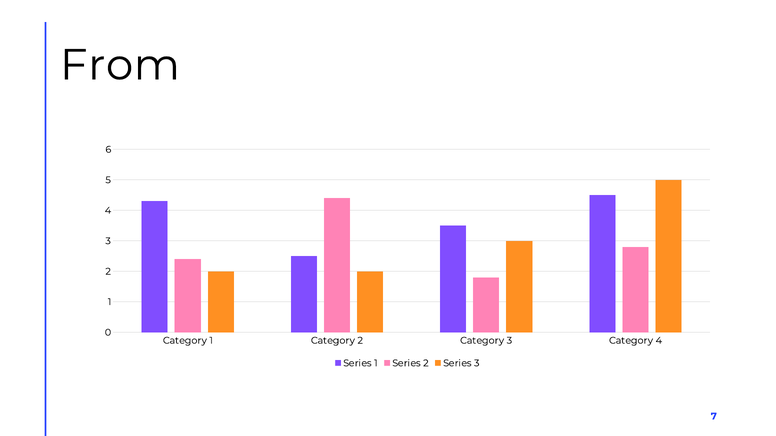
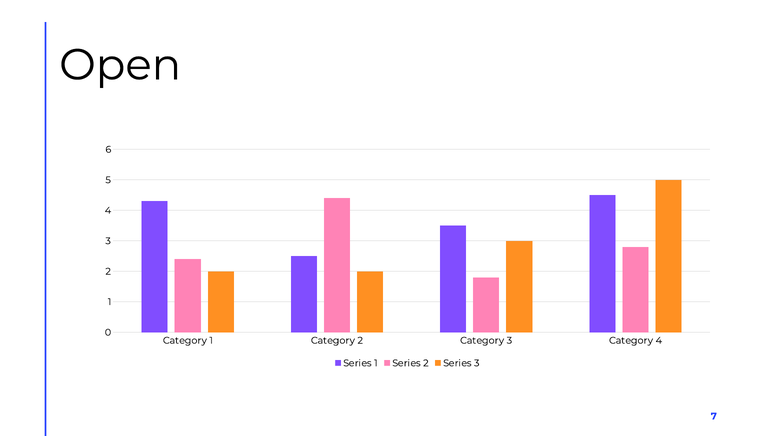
From: From -> Open
